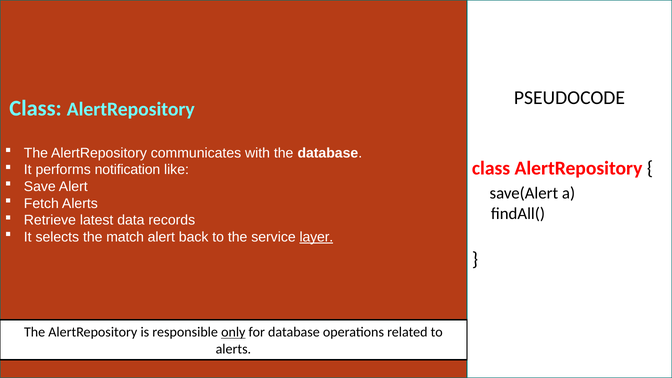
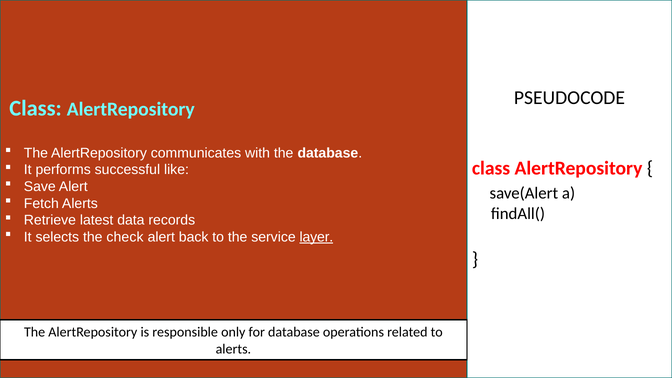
notification: notification -> successful
match: match -> check
only underline: present -> none
